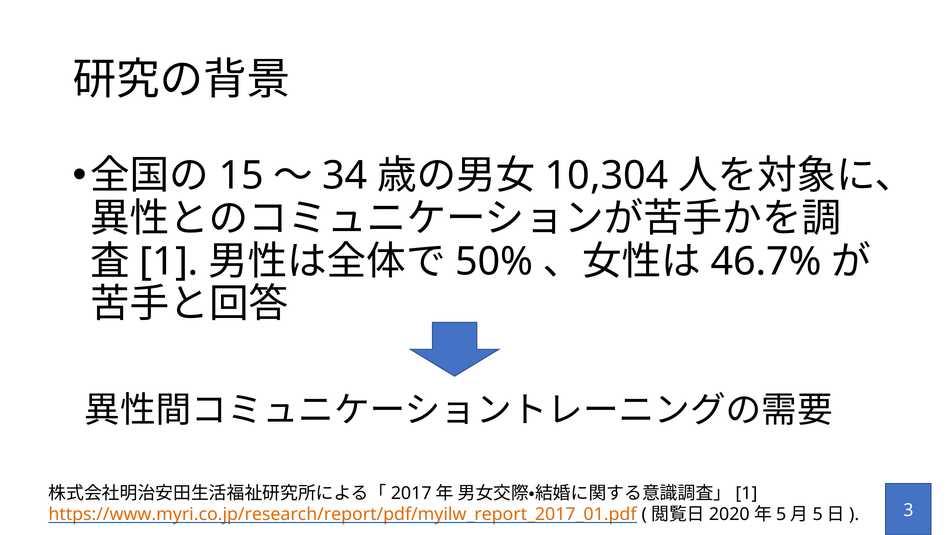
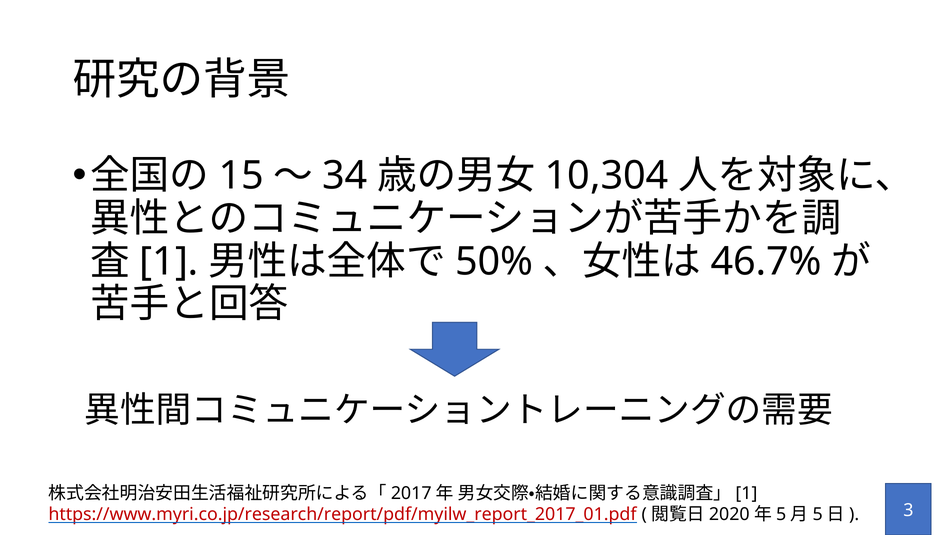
https://www.myri.co.jp/research/report/pdf/myilw_report_2017_01.pdf colour: orange -> red
